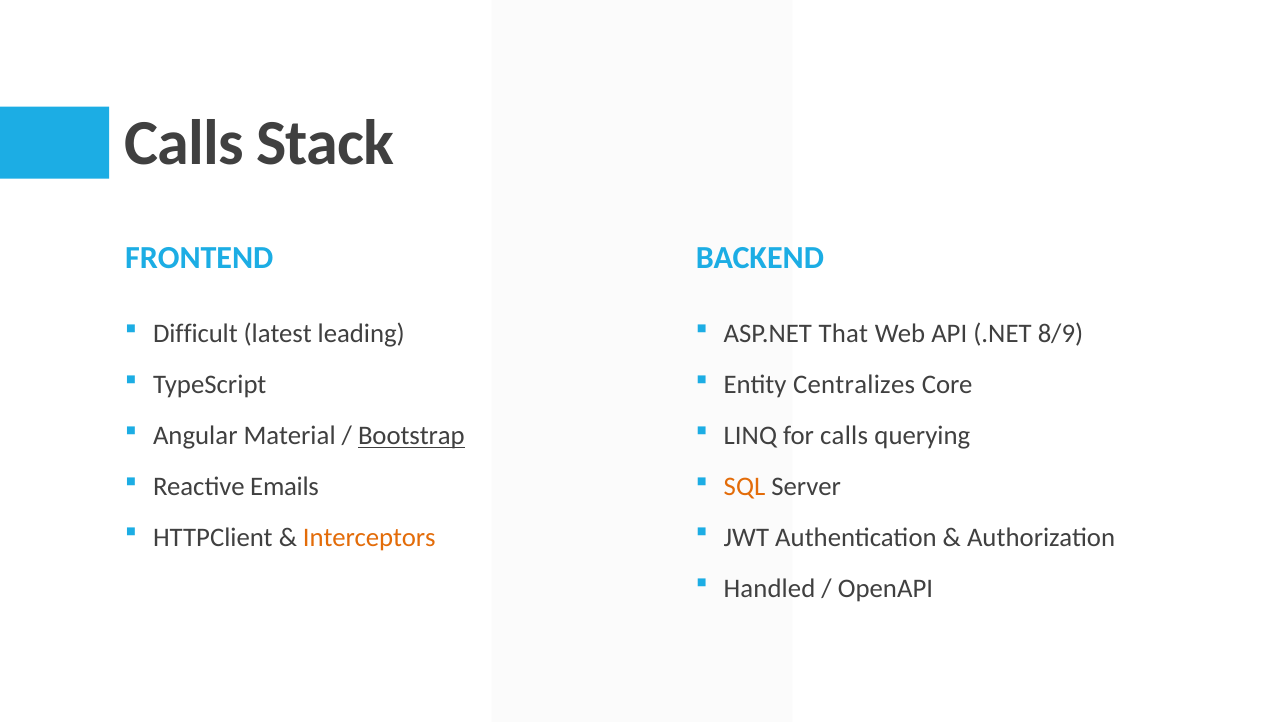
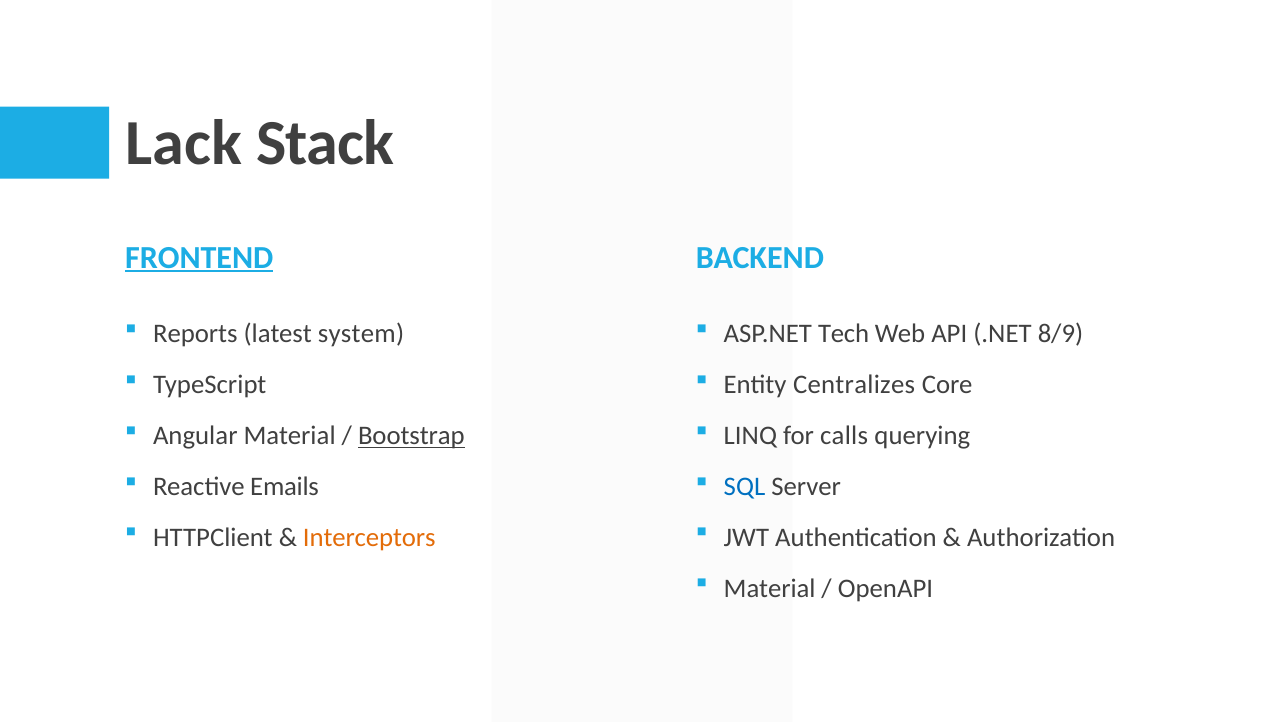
Calls at (184, 143): Calls -> Lack
FRONTEND underline: none -> present
Difficult: Difficult -> Reports
leading: leading -> system
That: That -> Tech
SQL colour: orange -> blue
Handled at (770, 588): Handled -> Material
